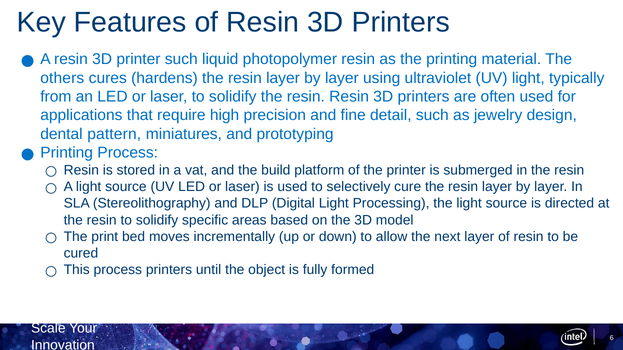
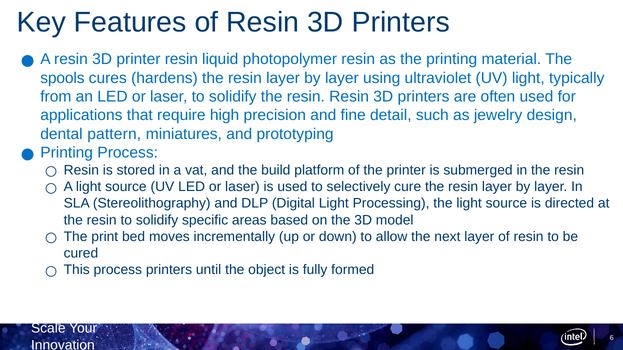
printer such: such -> resin
others: others -> spools
